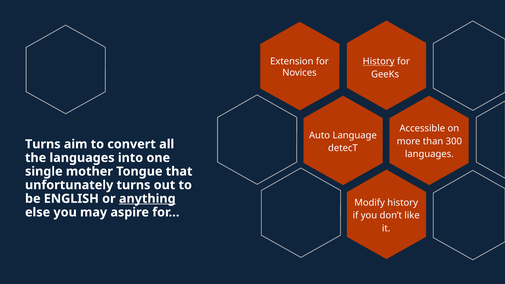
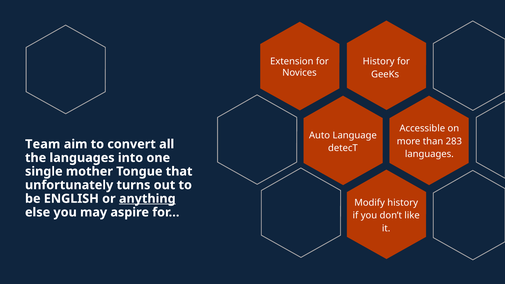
History at (379, 61) underline: present -> none
300: 300 -> 283
Turns at (43, 144): Turns -> Team
